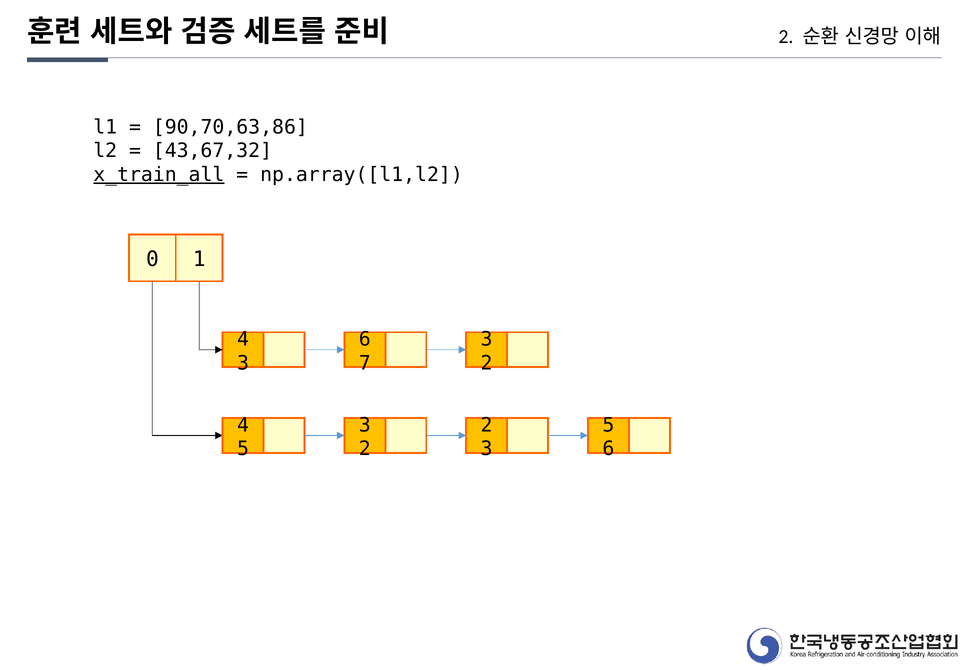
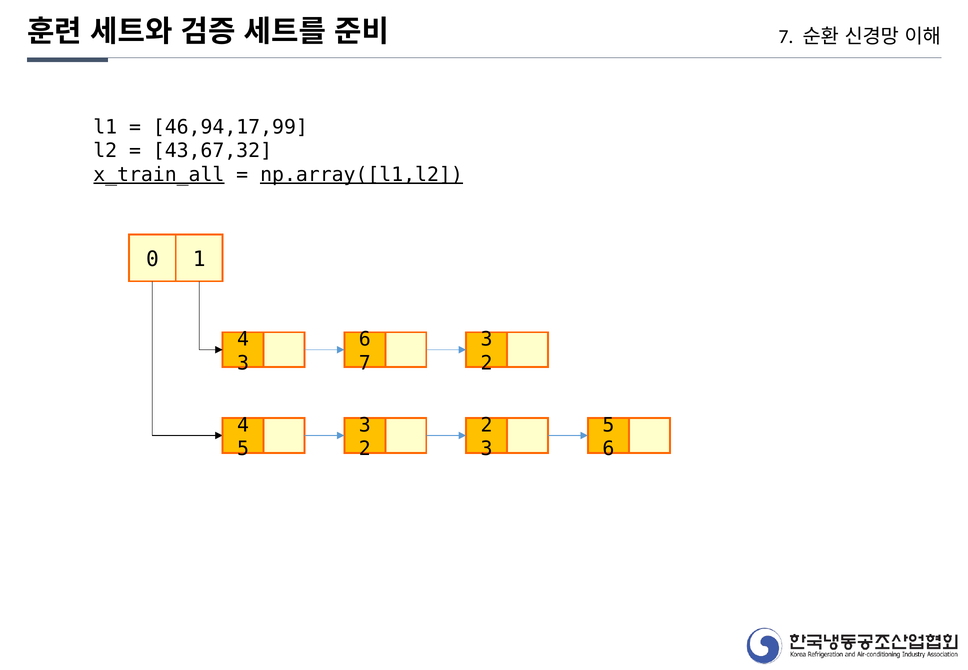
2 at (786, 37): 2 -> 7
90,70,63,86: 90,70,63,86 -> 46,94,17,99
np.array([l1,l2 underline: none -> present
